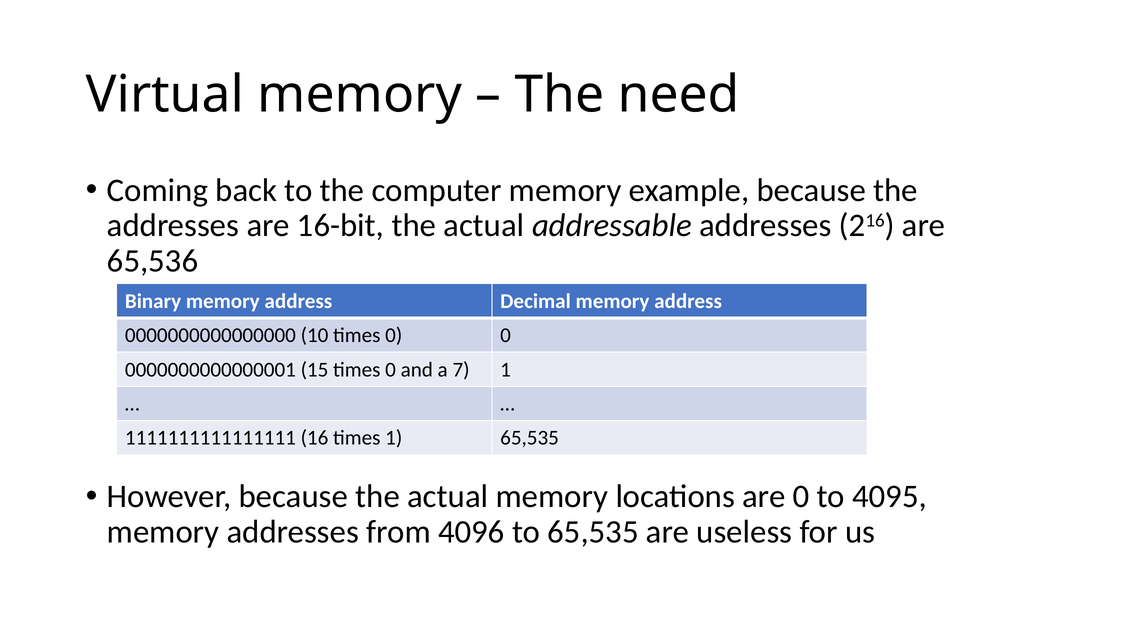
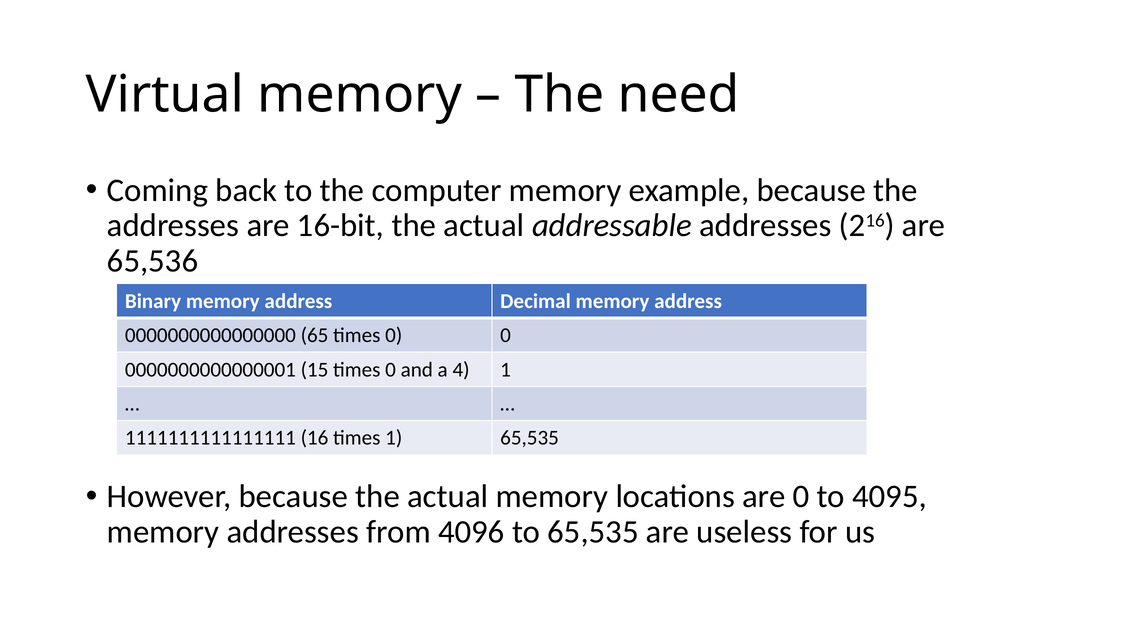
10: 10 -> 65
7: 7 -> 4
